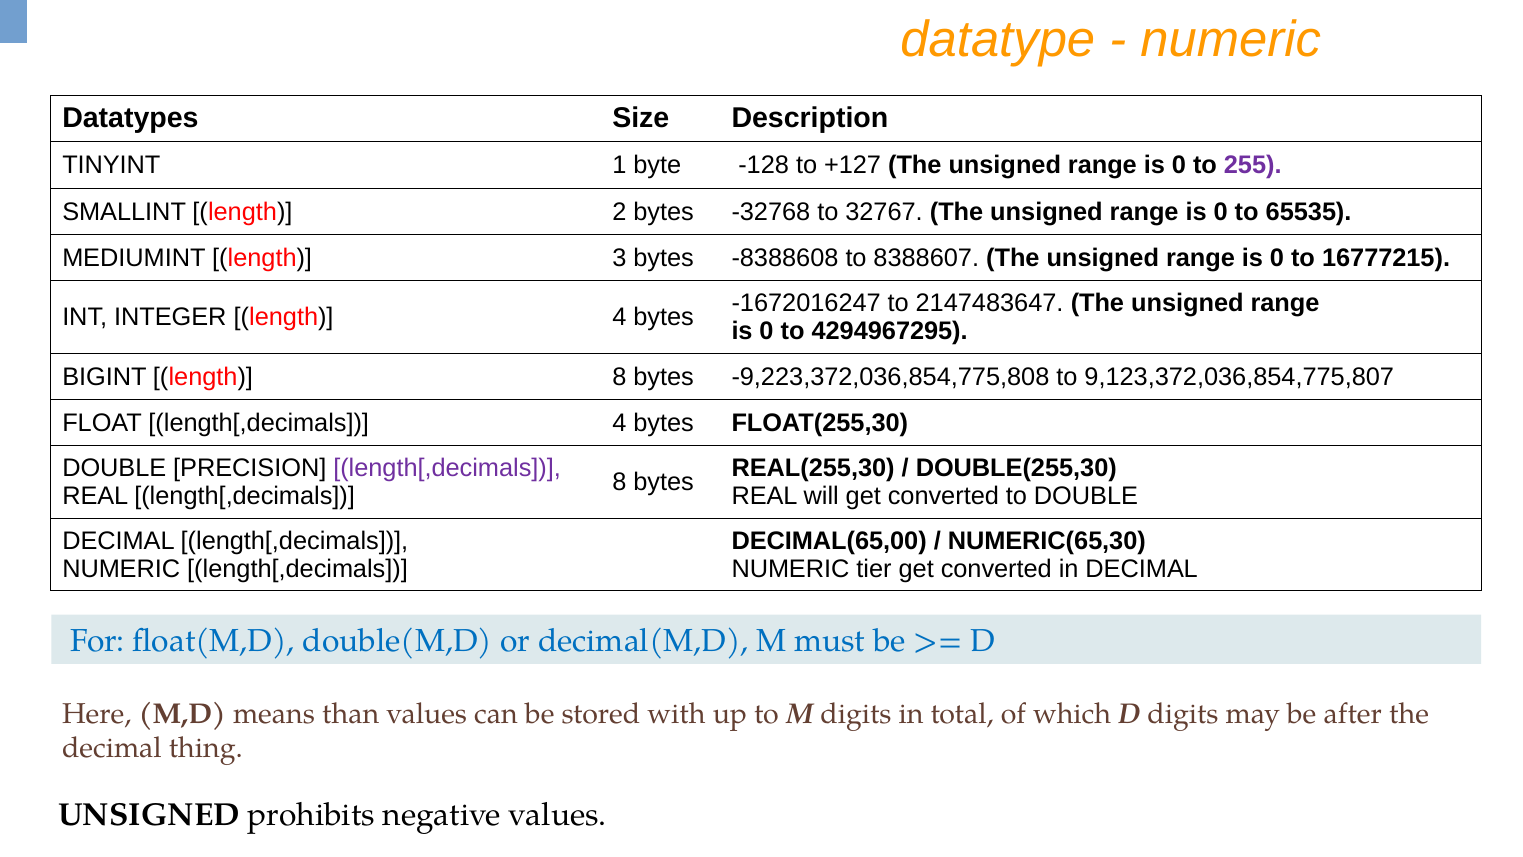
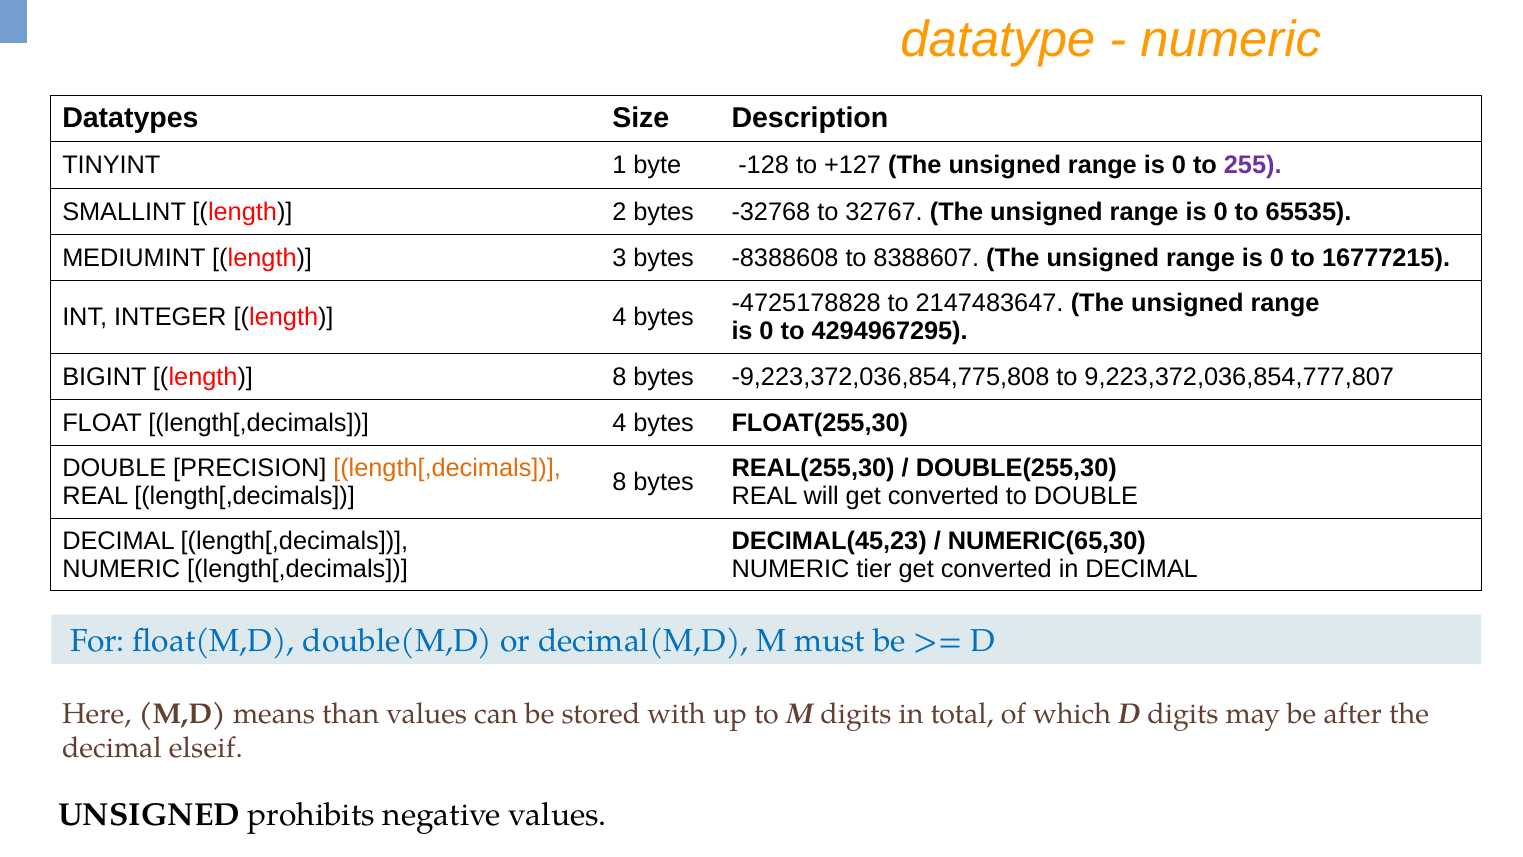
-1672016247: -1672016247 -> -4725178828
9,123,372,036,854,775,807: 9,123,372,036,854,775,807 -> 9,223,372,036,854,777,807
length[,decimals at (447, 468) colour: purple -> orange
DECIMAL(65,00: DECIMAL(65,00 -> DECIMAL(45,23
thing: thing -> elseif
